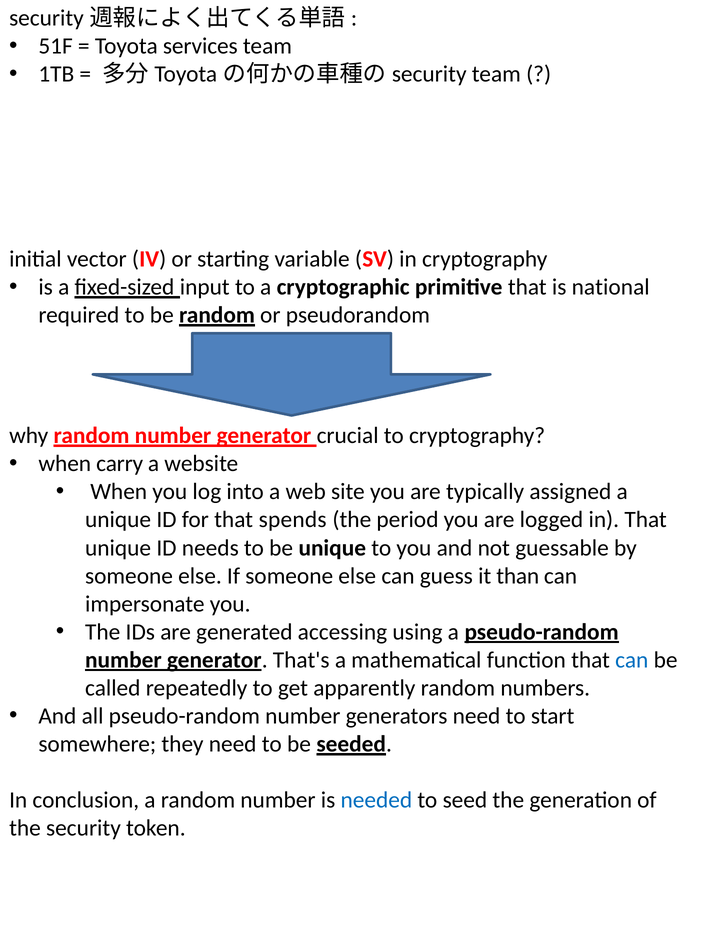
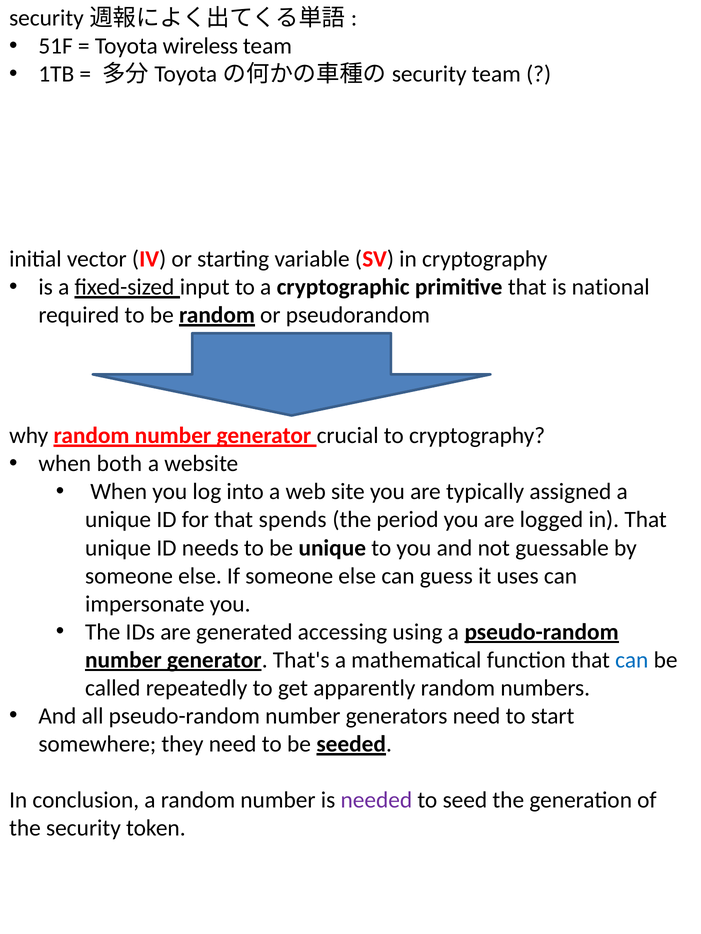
services: services -> wireless
carry: carry -> both
than: than -> uses
needed colour: blue -> purple
